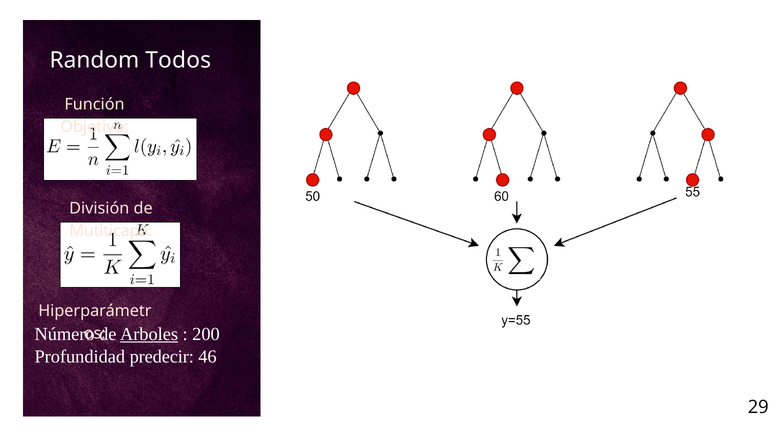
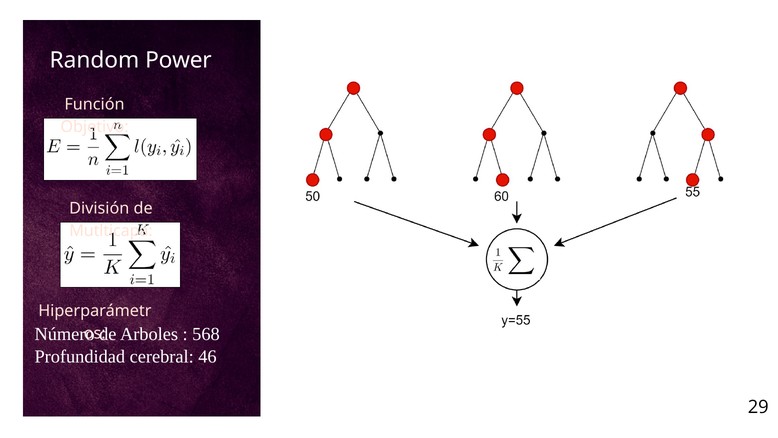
Todos: Todos -> Power
Arboles underline: present -> none
200: 200 -> 568
predecir: predecir -> cerebral
